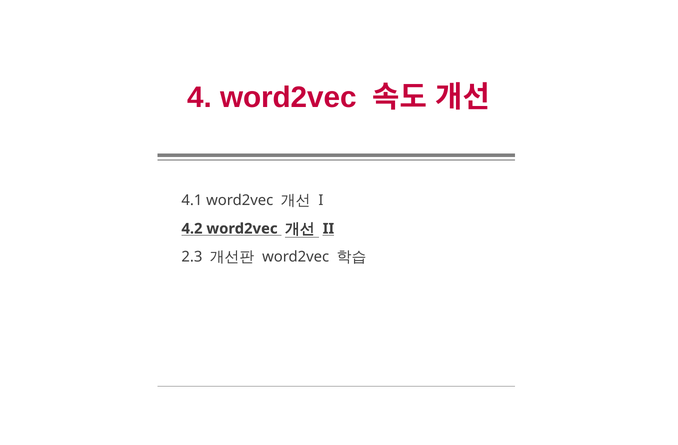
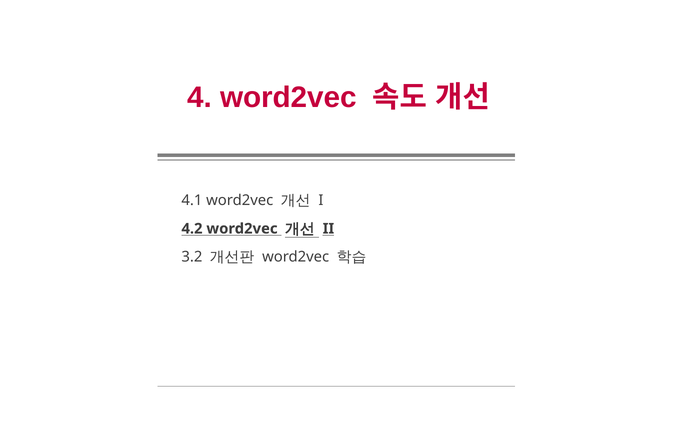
2.3: 2.3 -> 3.2
